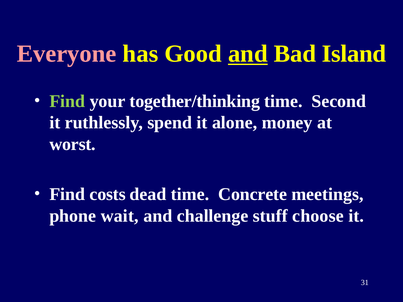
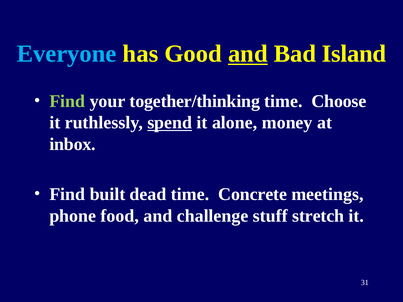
Everyone colour: pink -> light blue
Second: Second -> Choose
spend underline: none -> present
worst: worst -> inbox
costs: costs -> built
wait: wait -> food
choose: choose -> stretch
